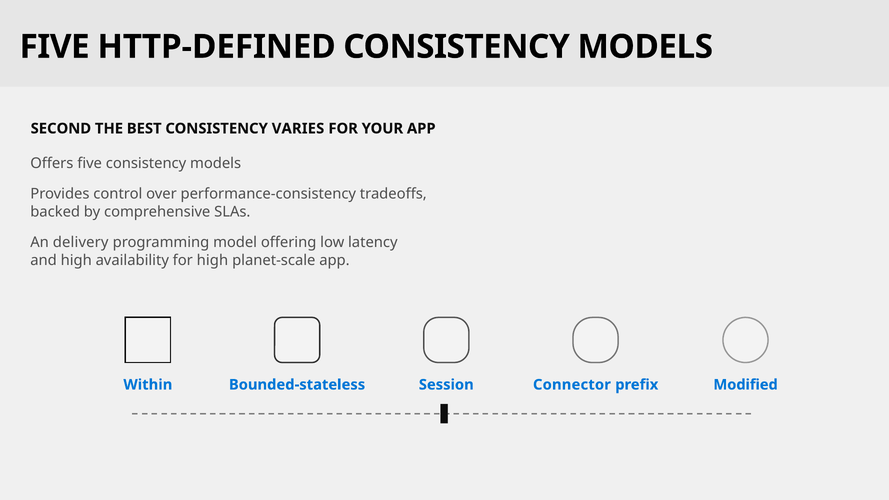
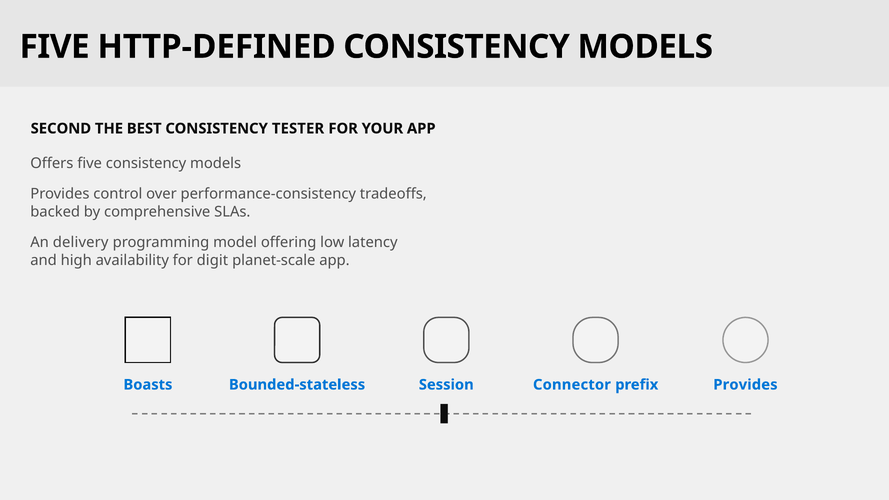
VARIES: VARIES -> TESTER
for high: high -> digit
Within: Within -> Boasts
prefix Modified: Modified -> Provides
